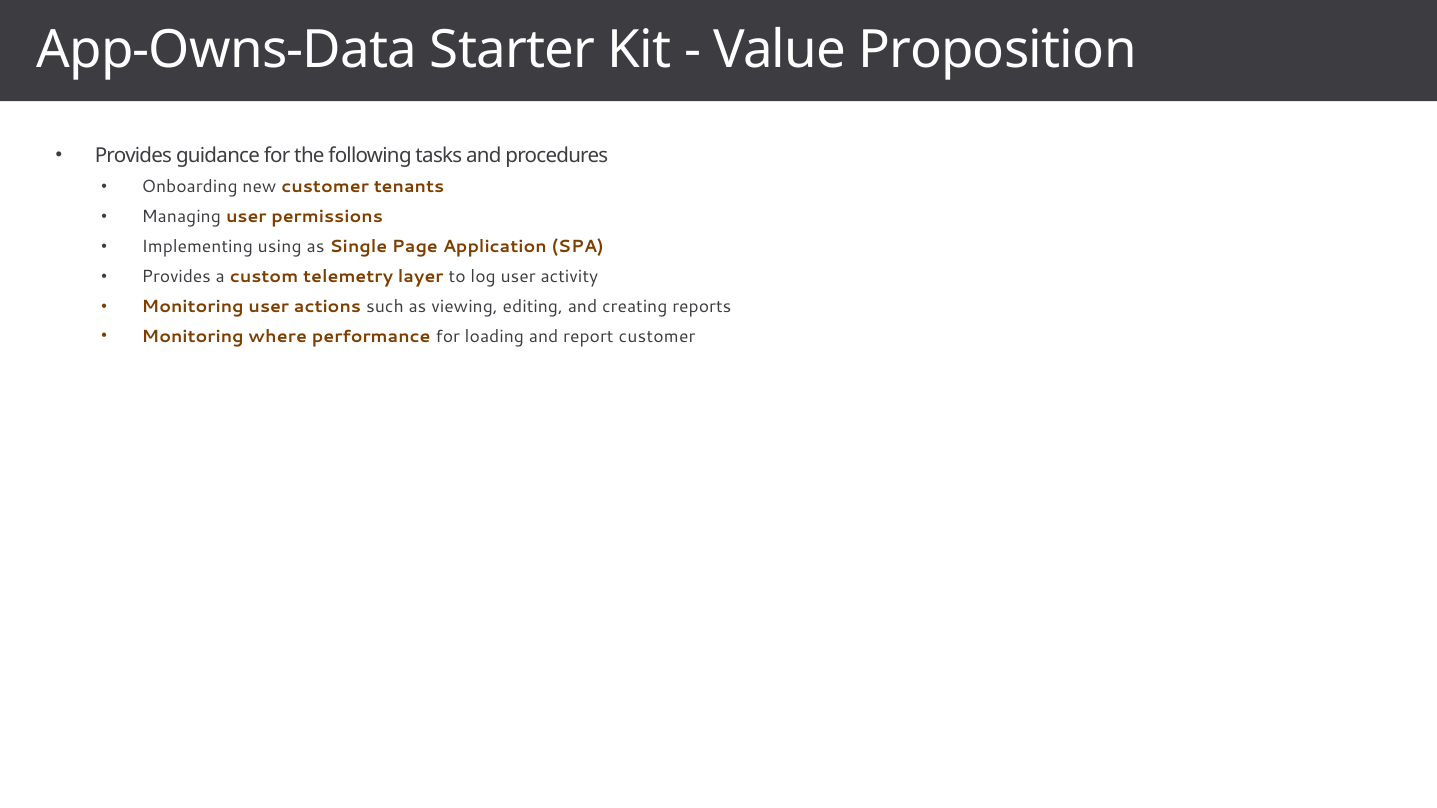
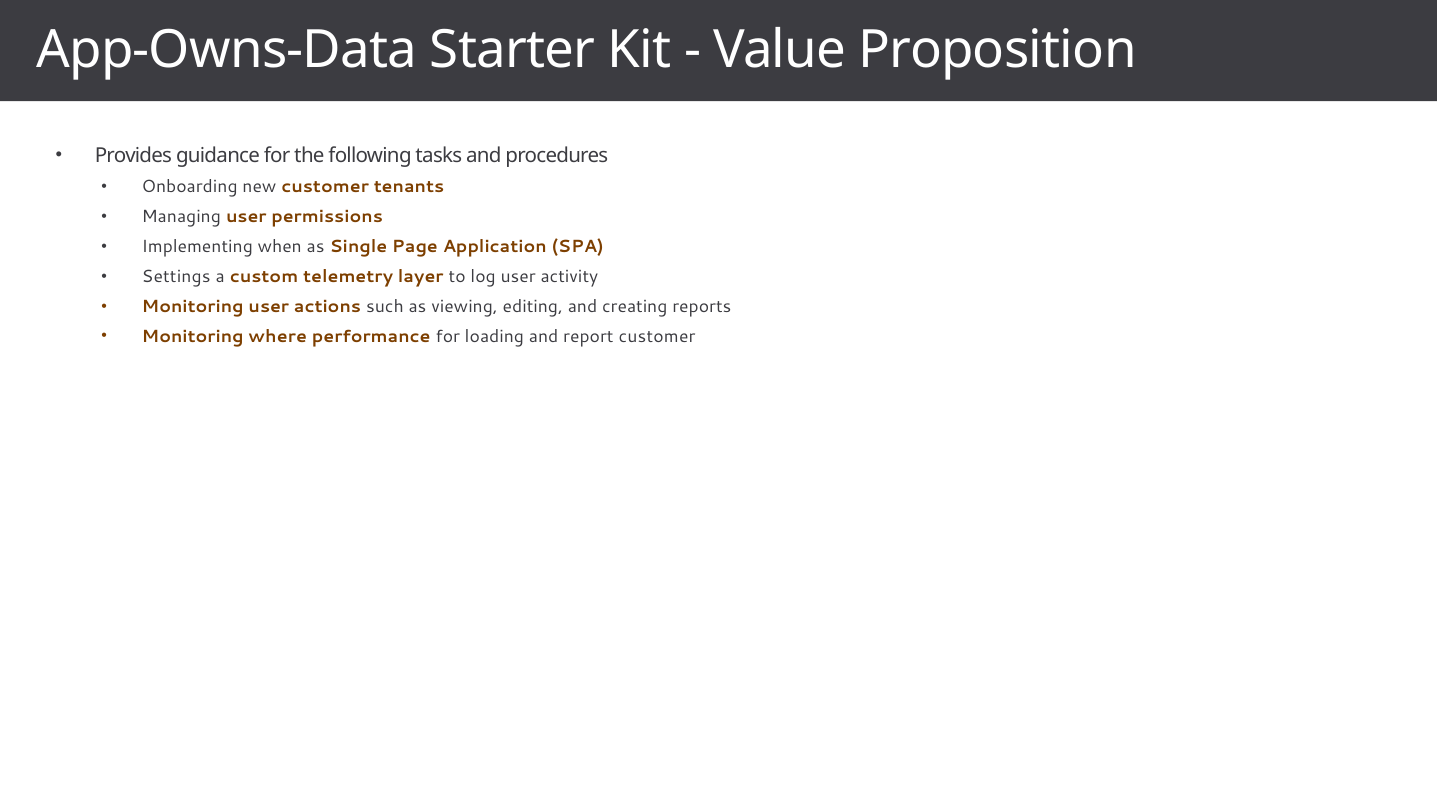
using: using -> when
Provides at (176, 277): Provides -> Settings
